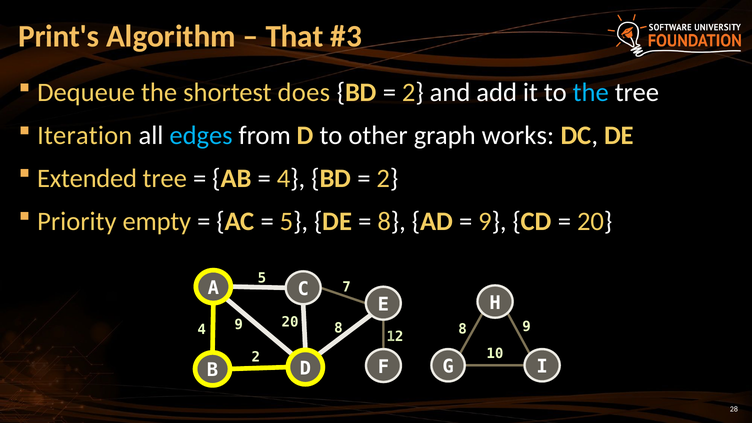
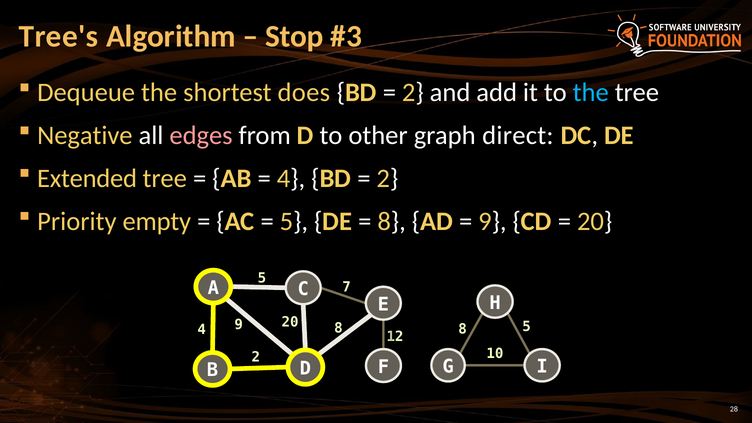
Print's: Print's -> Tree's
That: That -> Stop
Iteration: Iteration -> Negative
edges colour: light blue -> pink
works: works -> direct
8 9: 9 -> 5
